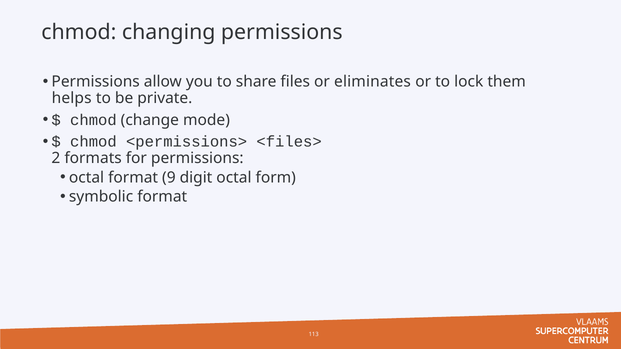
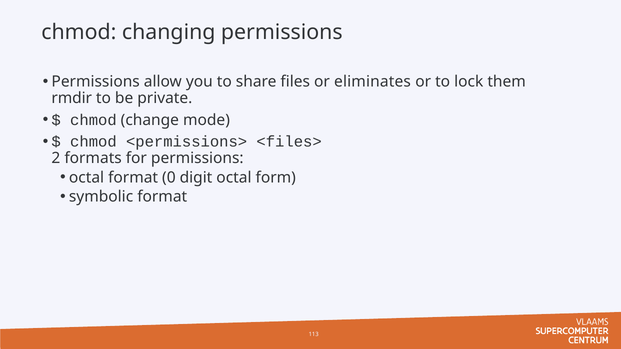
helps: helps -> rmdir
9: 9 -> 0
